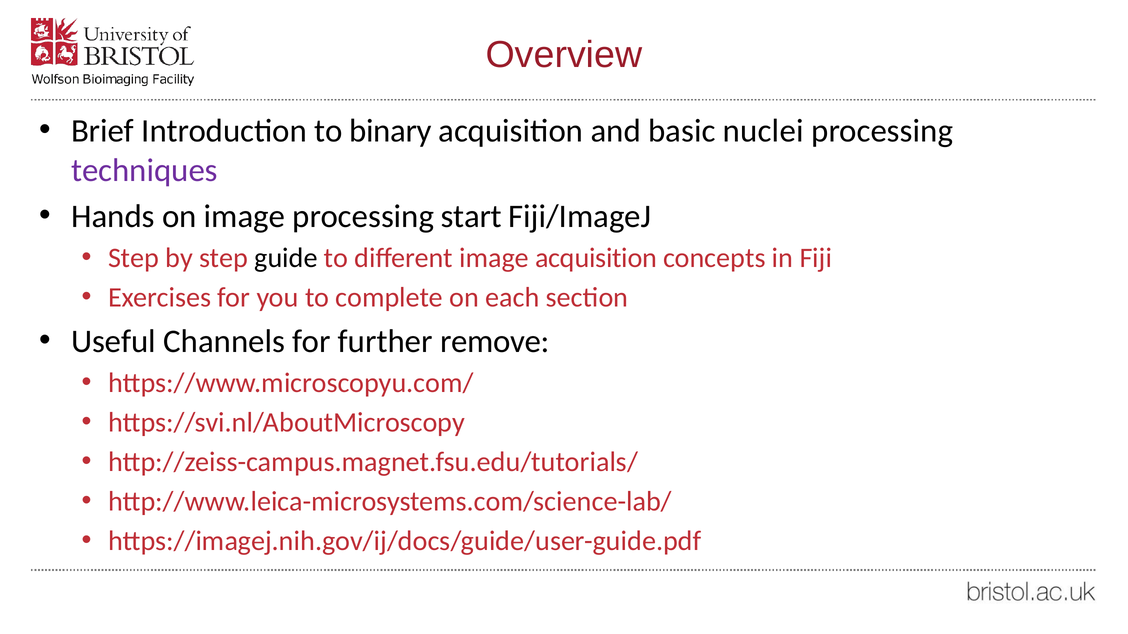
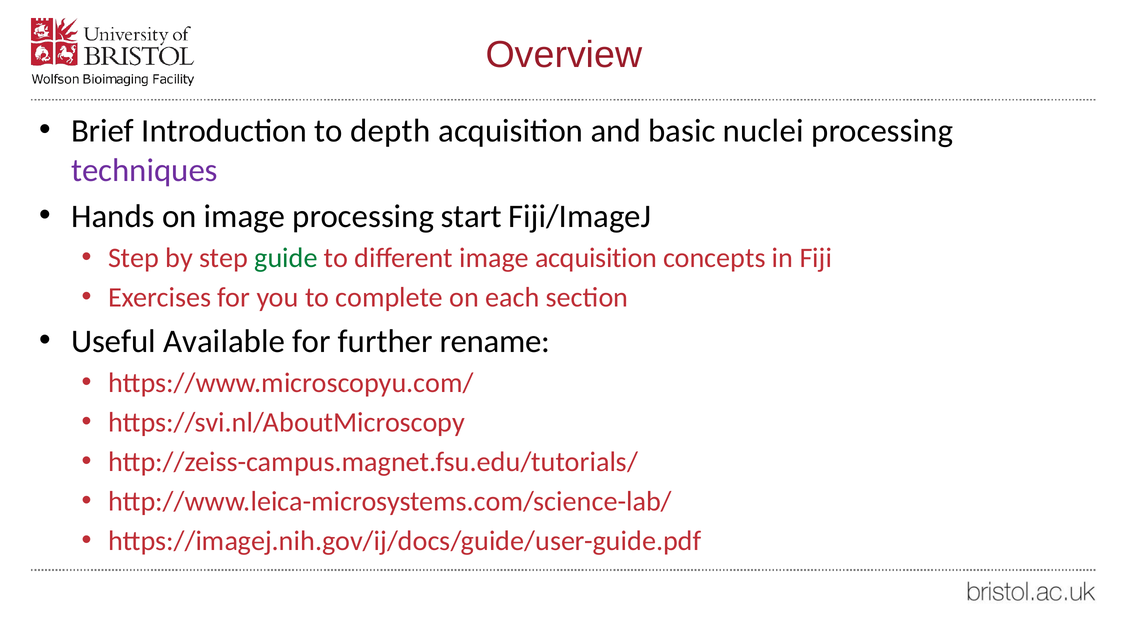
binary: binary -> depth
guide colour: black -> green
Channels: Channels -> Available
remove: remove -> rename
